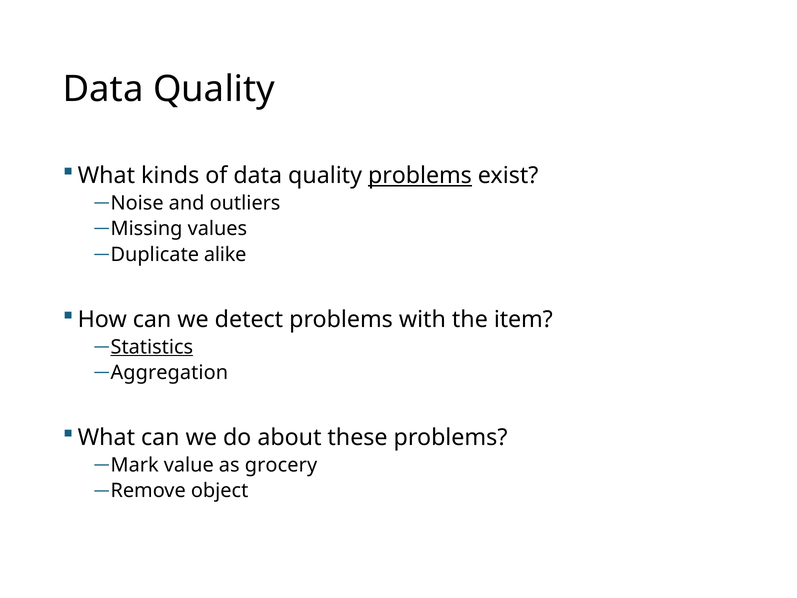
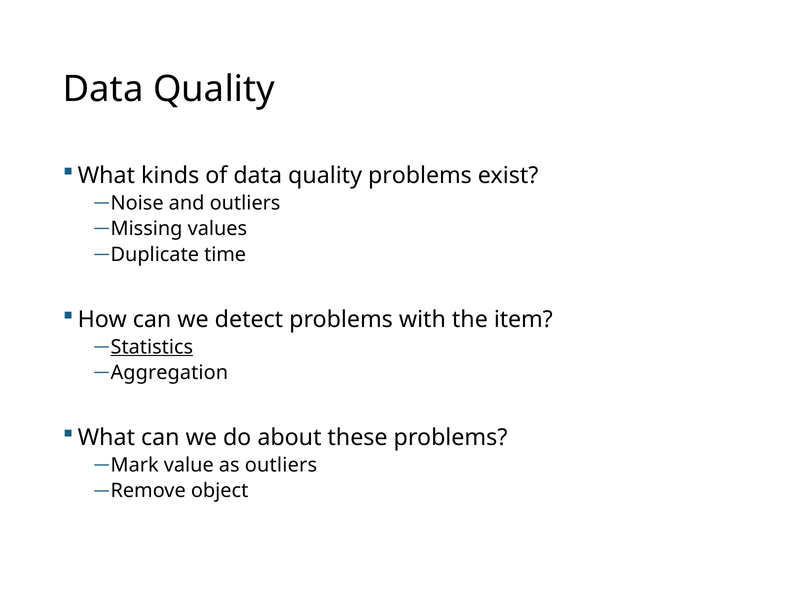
problems at (420, 176) underline: present -> none
alike: alike -> time
as grocery: grocery -> outliers
